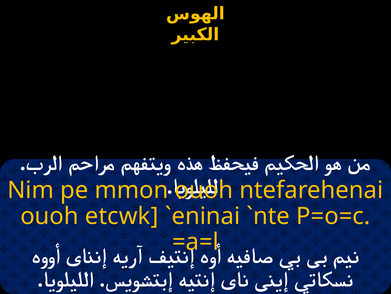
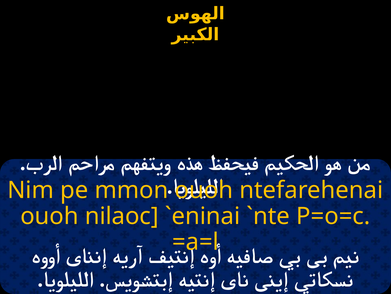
etcwk: etcwk -> nilaoc
